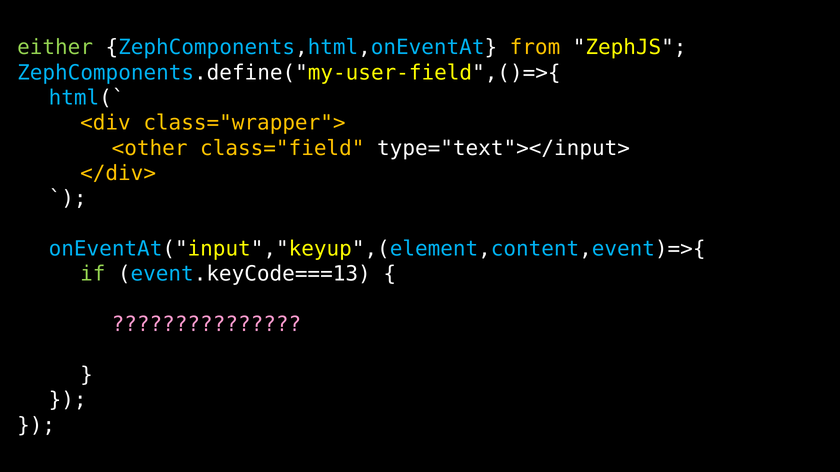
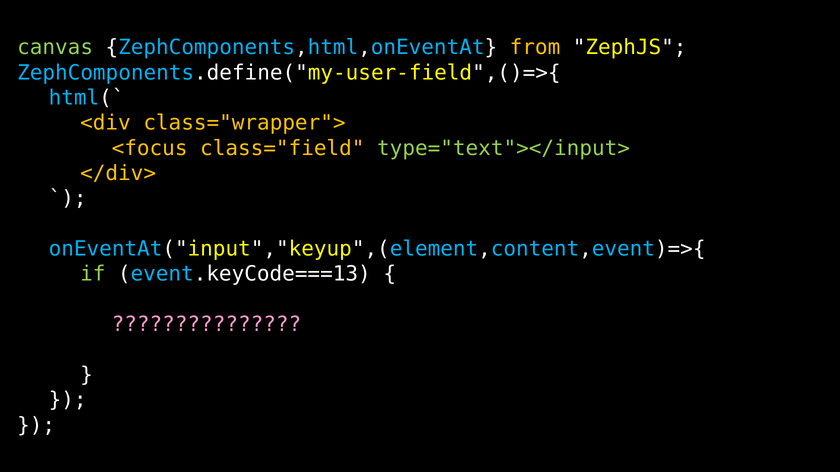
either: either -> canvas
<other: <other -> <focus
type="text"></input> colour: white -> light green
